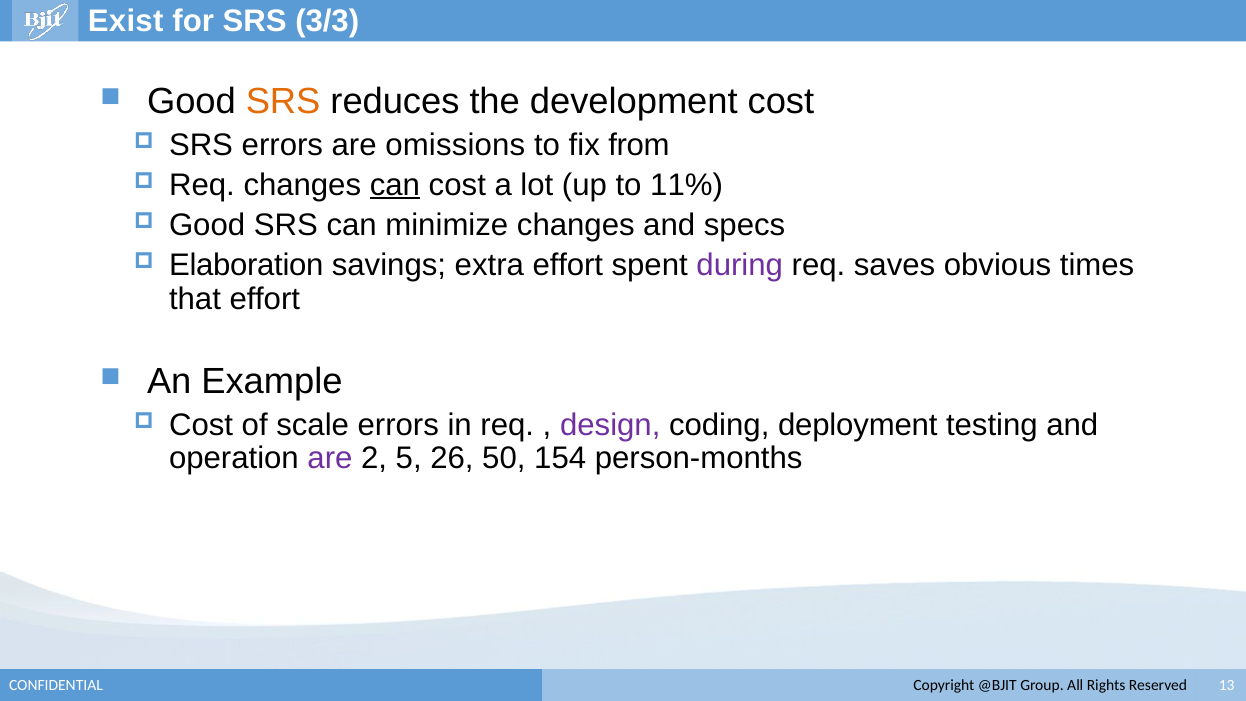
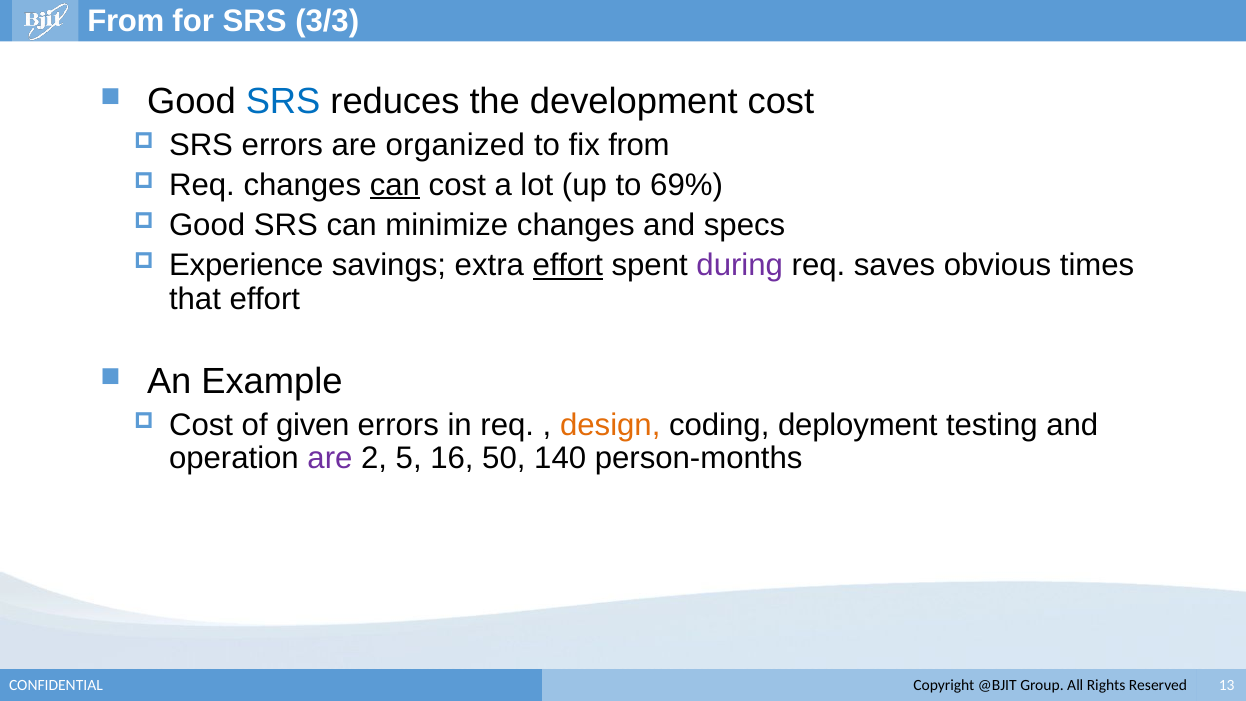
Exist at (126, 21): Exist -> From
SRS at (283, 102) colour: orange -> blue
omissions: omissions -> organized
11%: 11% -> 69%
Elaboration: Elaboration -> Experience
effort at (568, 265) underline: none -> present
scale: scale -> given
design colour: purple -> orange
26: 26 -> 16
154: 154 -> 140
